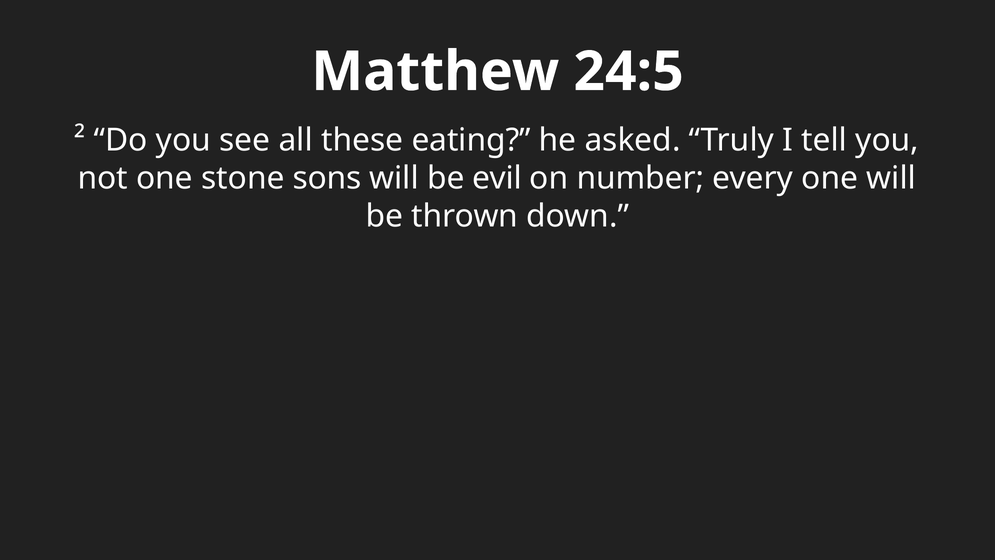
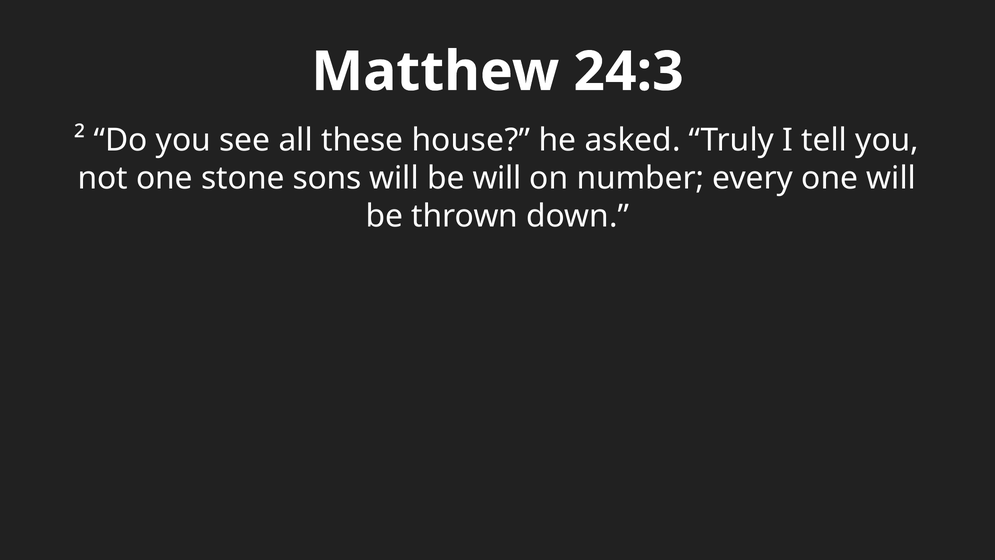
24:5: 24:5 -> 24:3
eating: eating -> house
be evil: evil -> will
